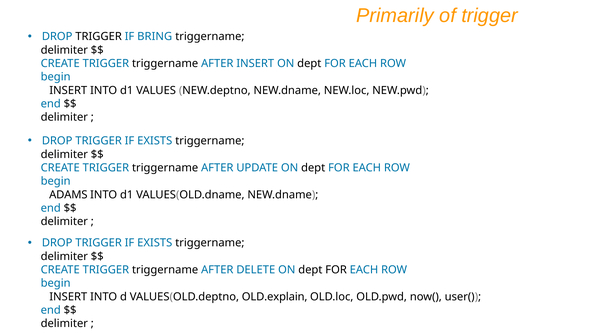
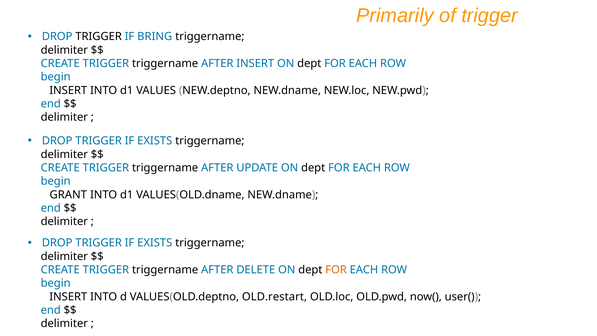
ADAMS: ADAMS -> GRANT
FOR at (336, 270) colour: black -> orange
OLD.explain: OLD.explain -> OLD.restart
